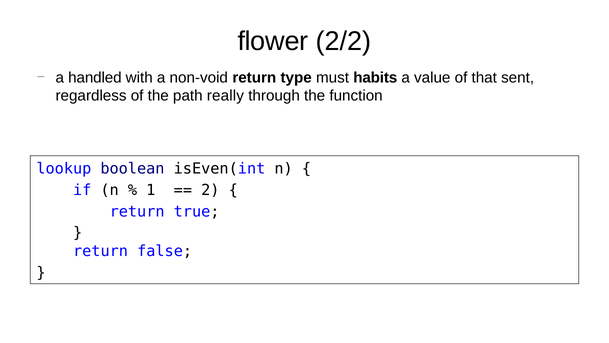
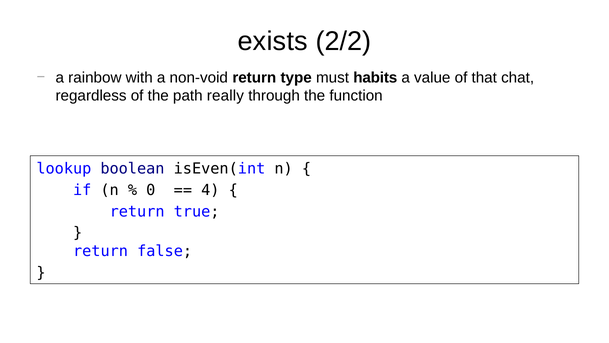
flower: flower -> exists
handled: handled -> rainbow
sent: sent -> chat
1: 1 -> 0
2: 2 -> 4
